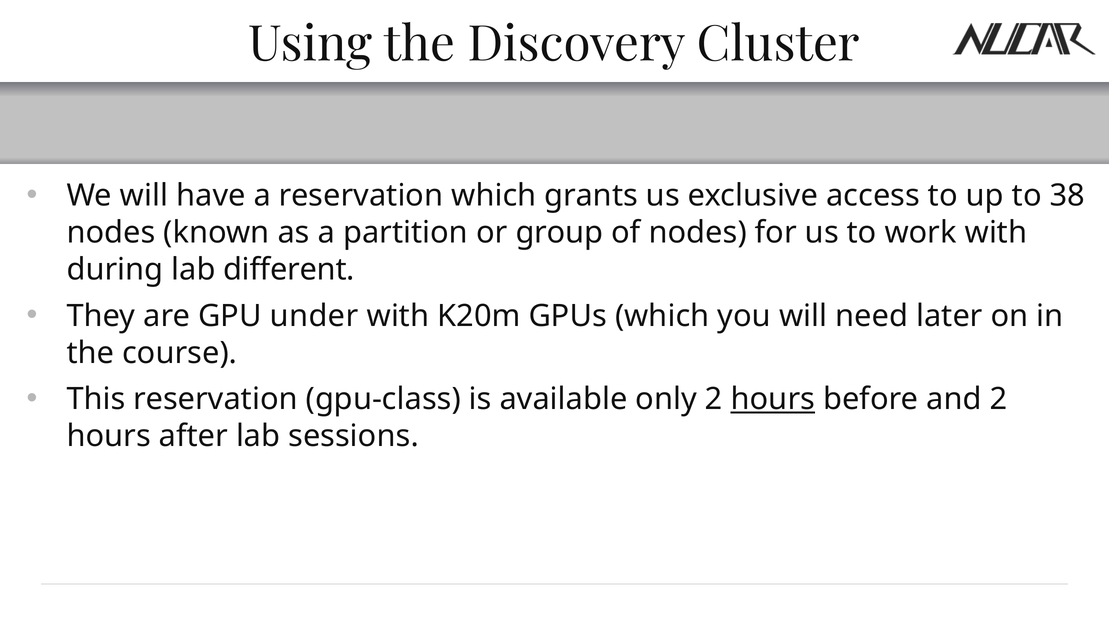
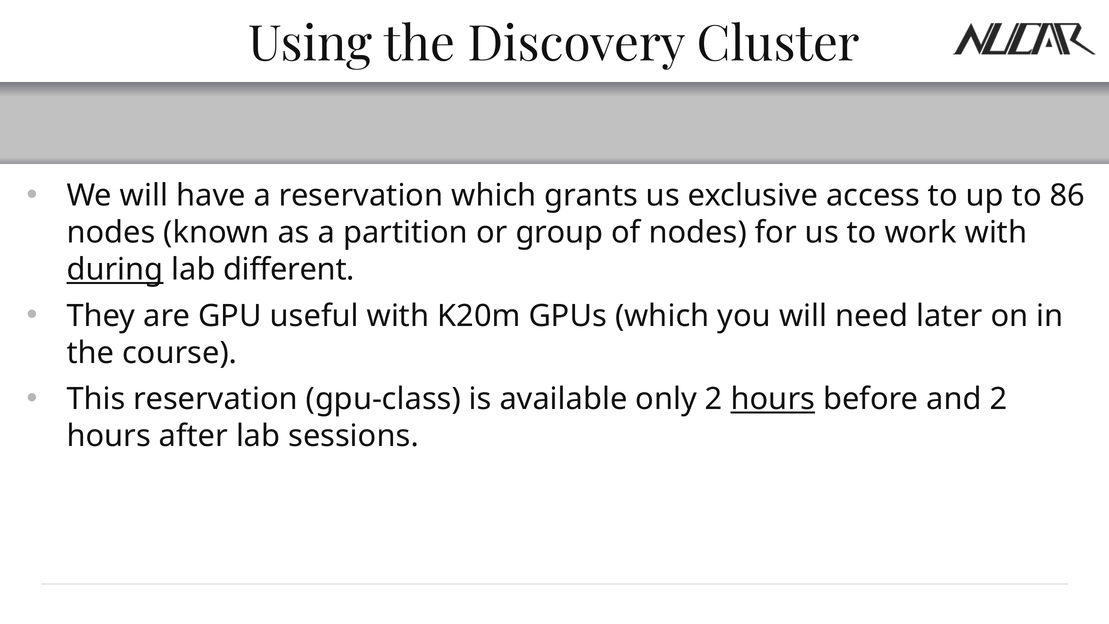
38: 38 -> 86
during underline: none -> present
under: under -> useful
